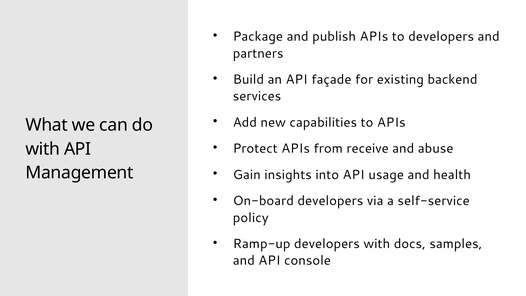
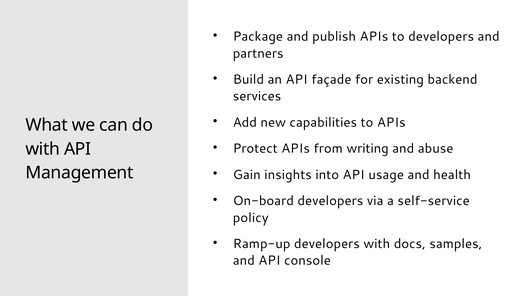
receive: receive -> writing
